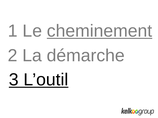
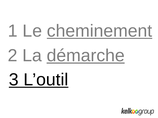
démarche underline: none -> present
